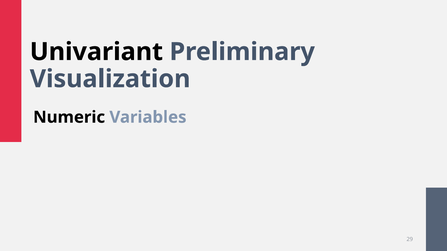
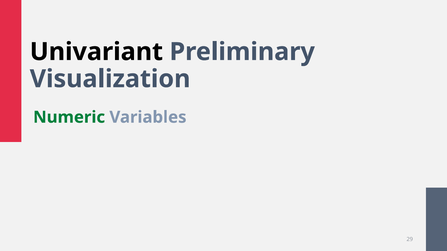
Numeric colour: black -> green
